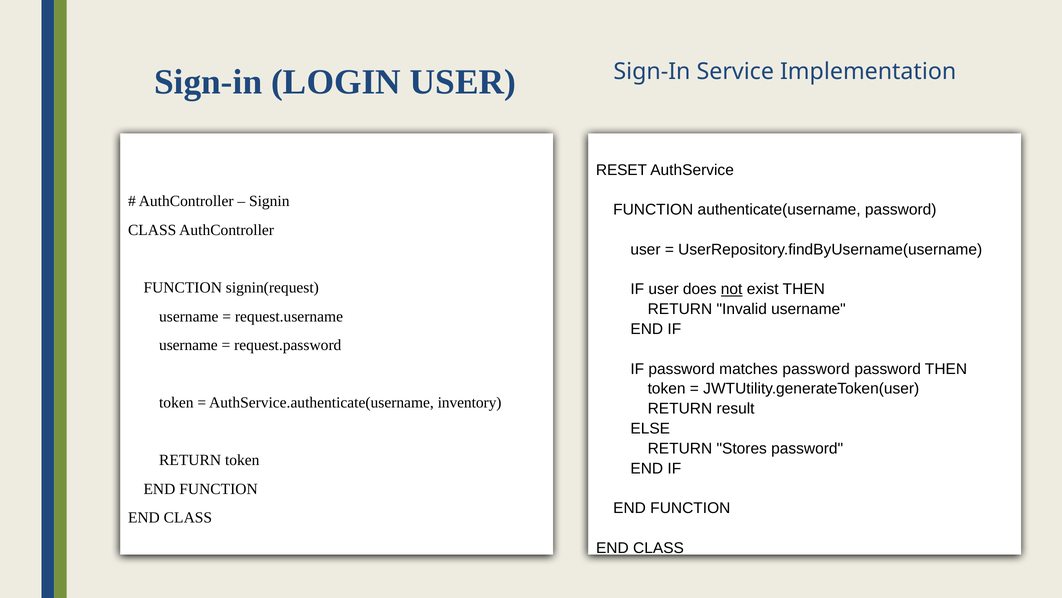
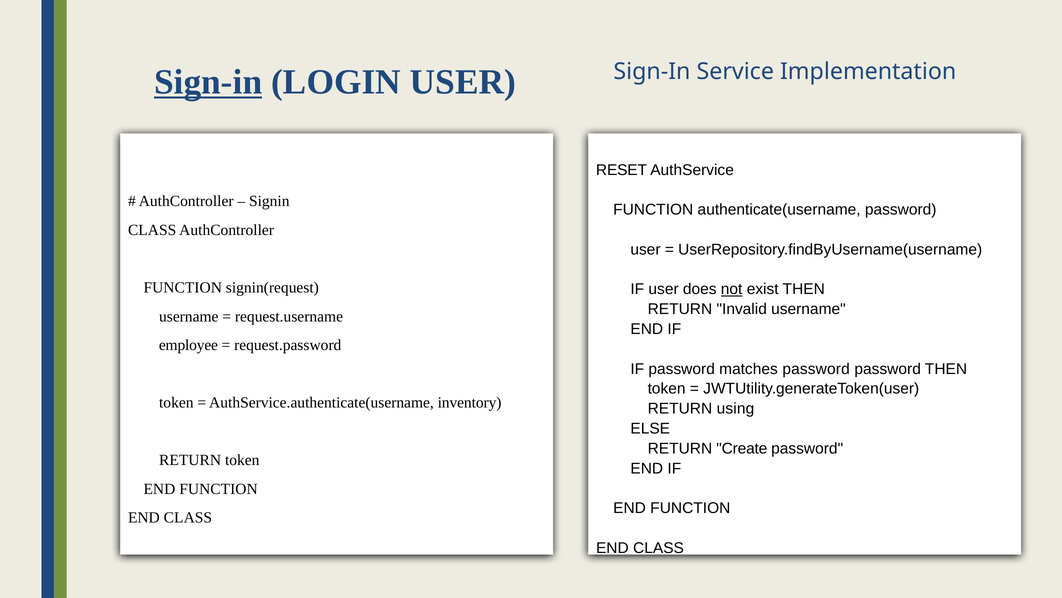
Sign-in at (208, 82) underline: none -> present
username at (188, 345): username -> employee
result: result -> using
Stores: Stores -> Create
